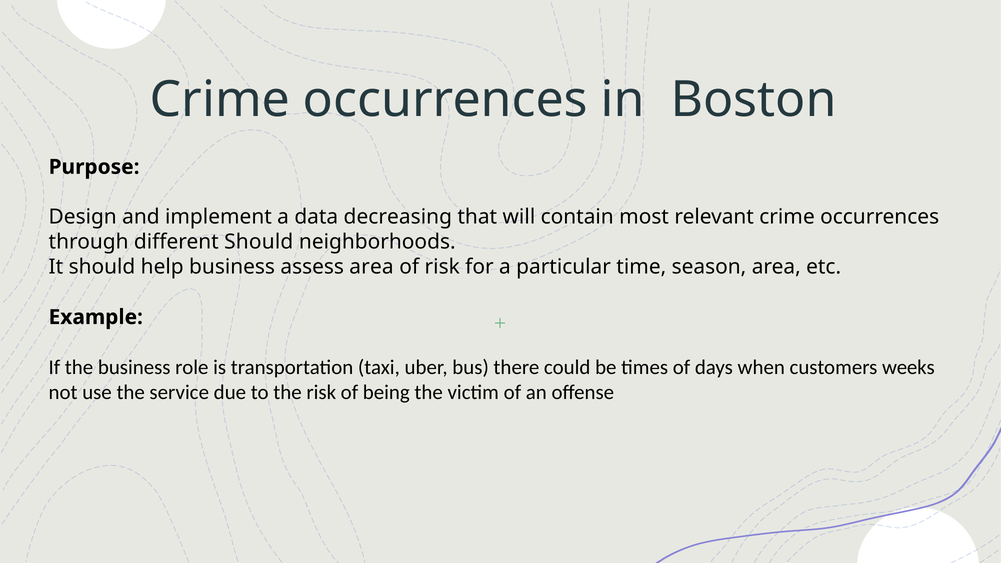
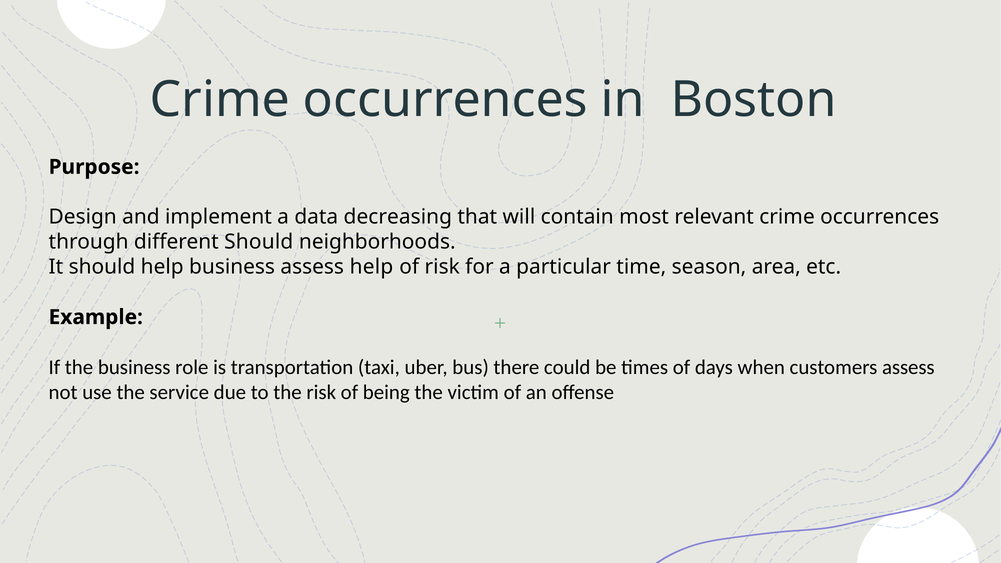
assess area: area -> help
customers weeks: weeks -> assess
